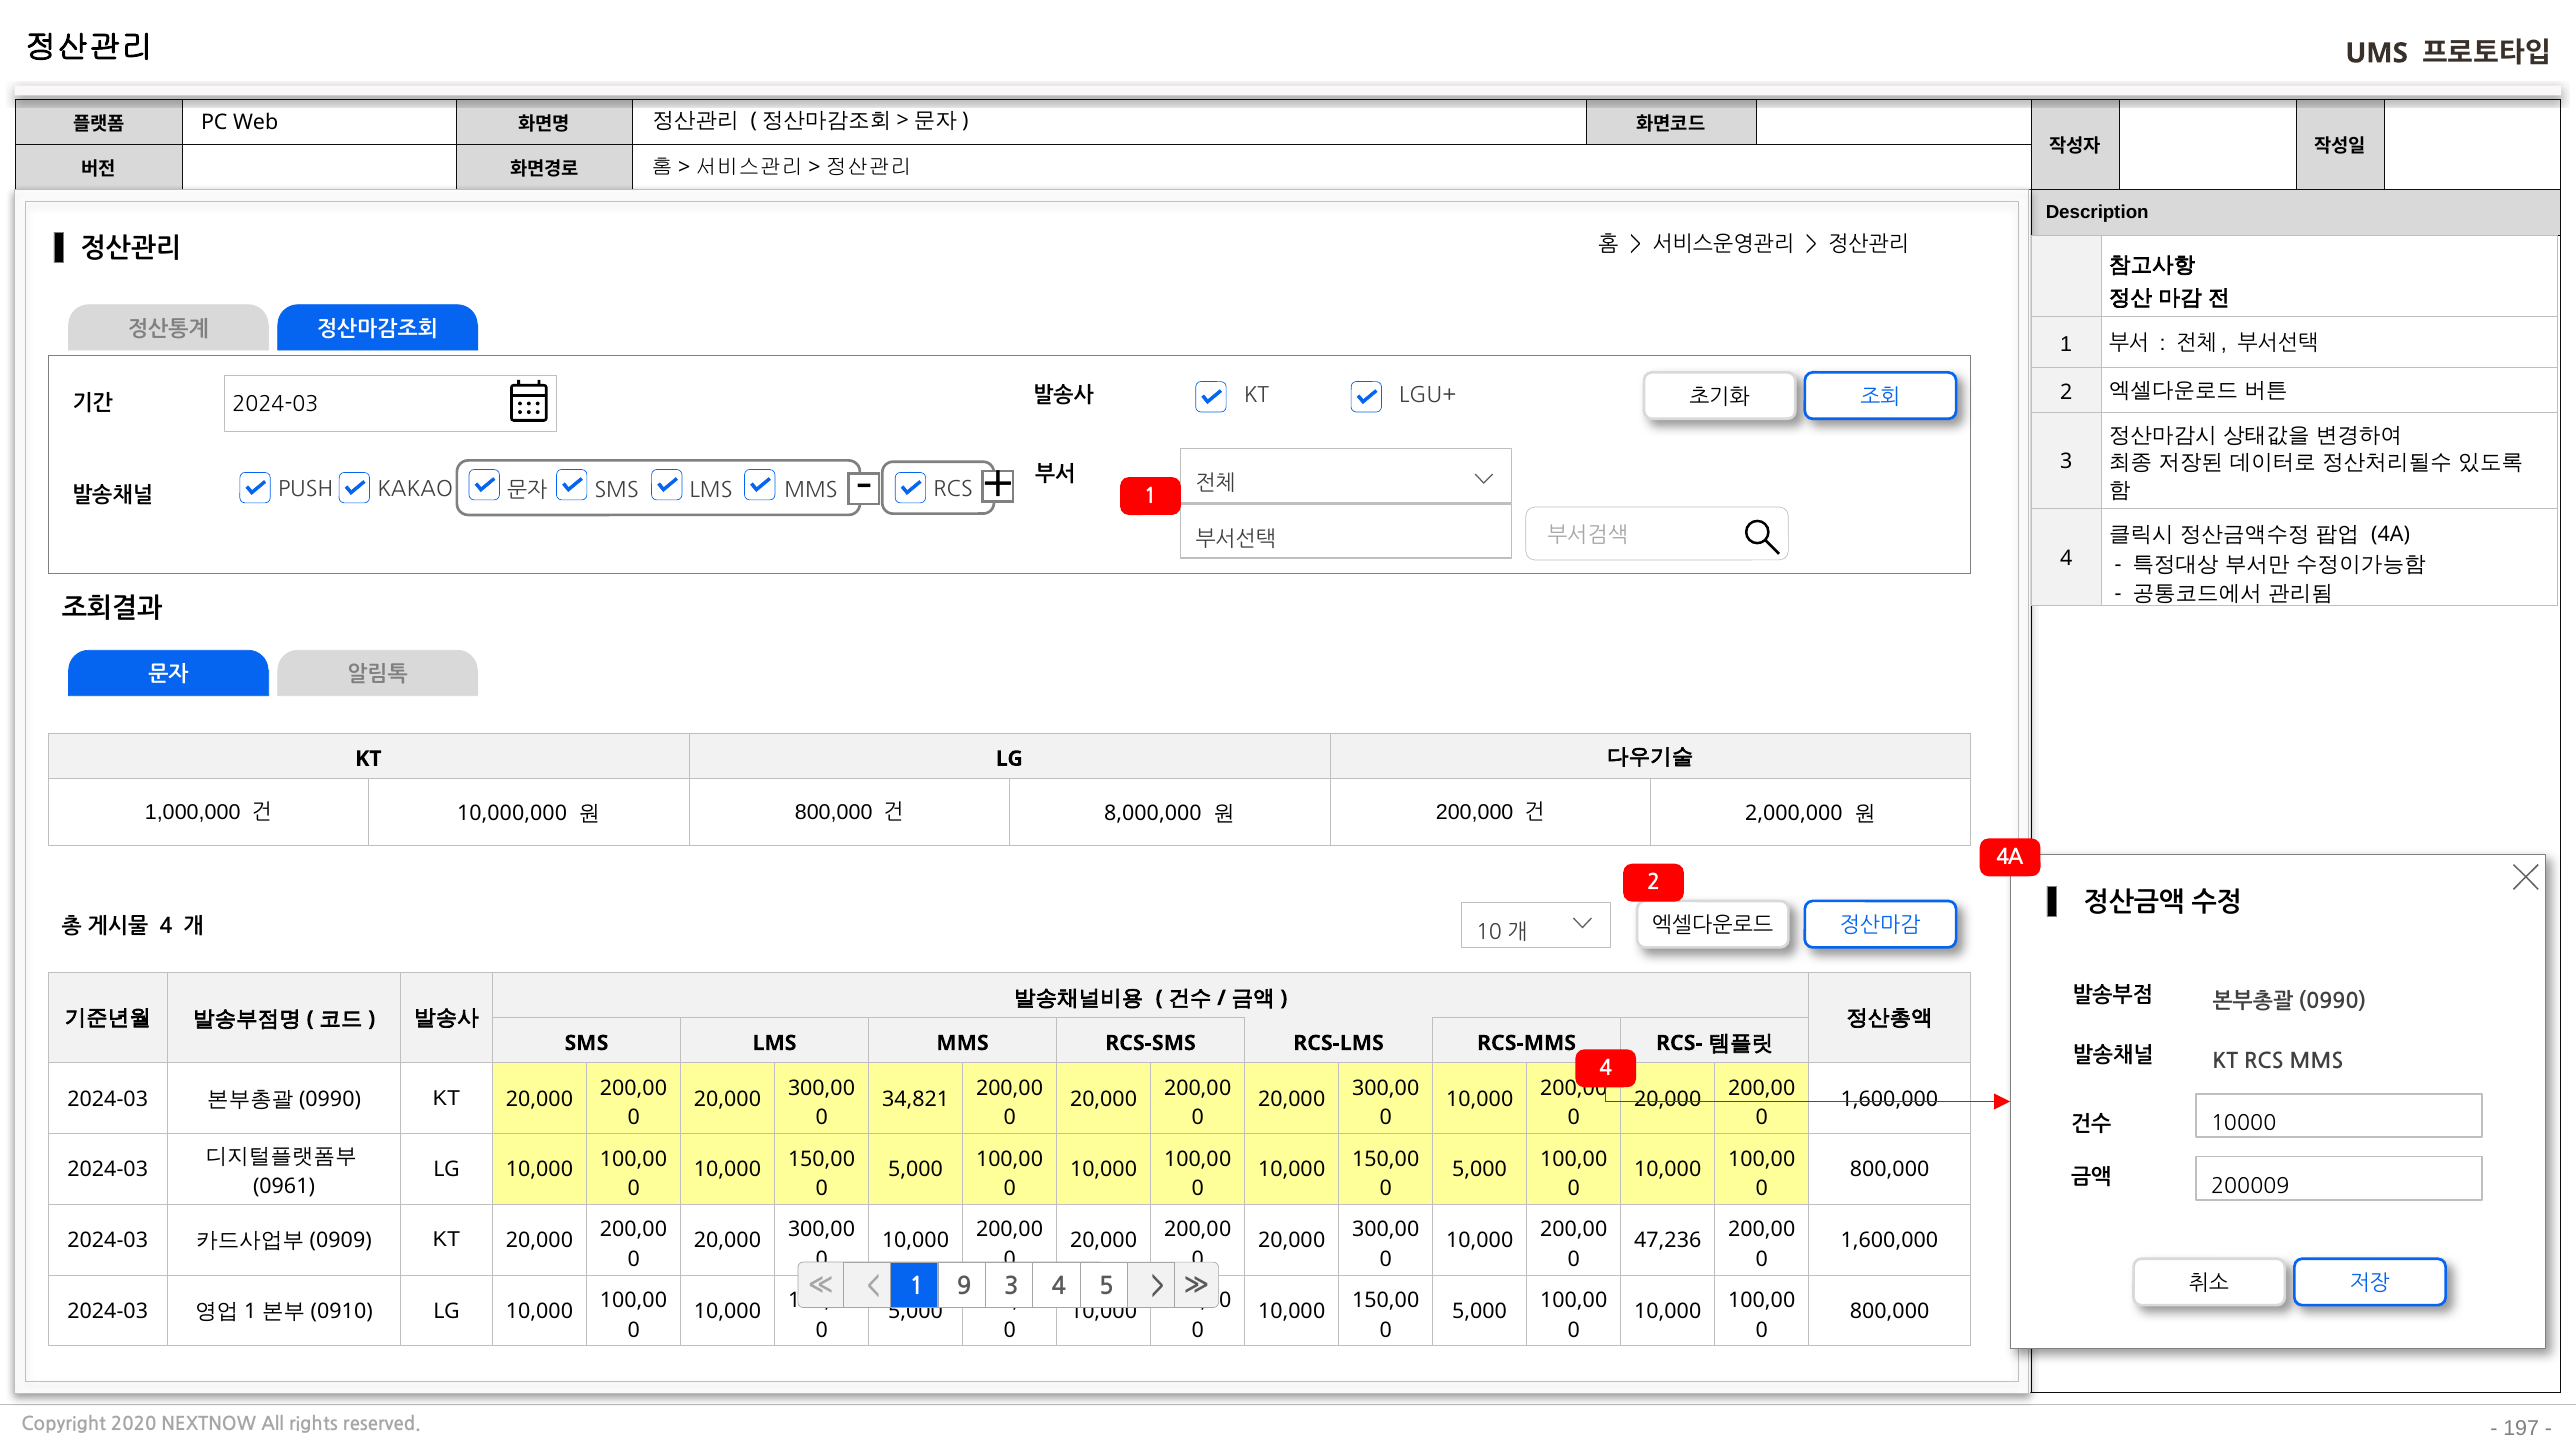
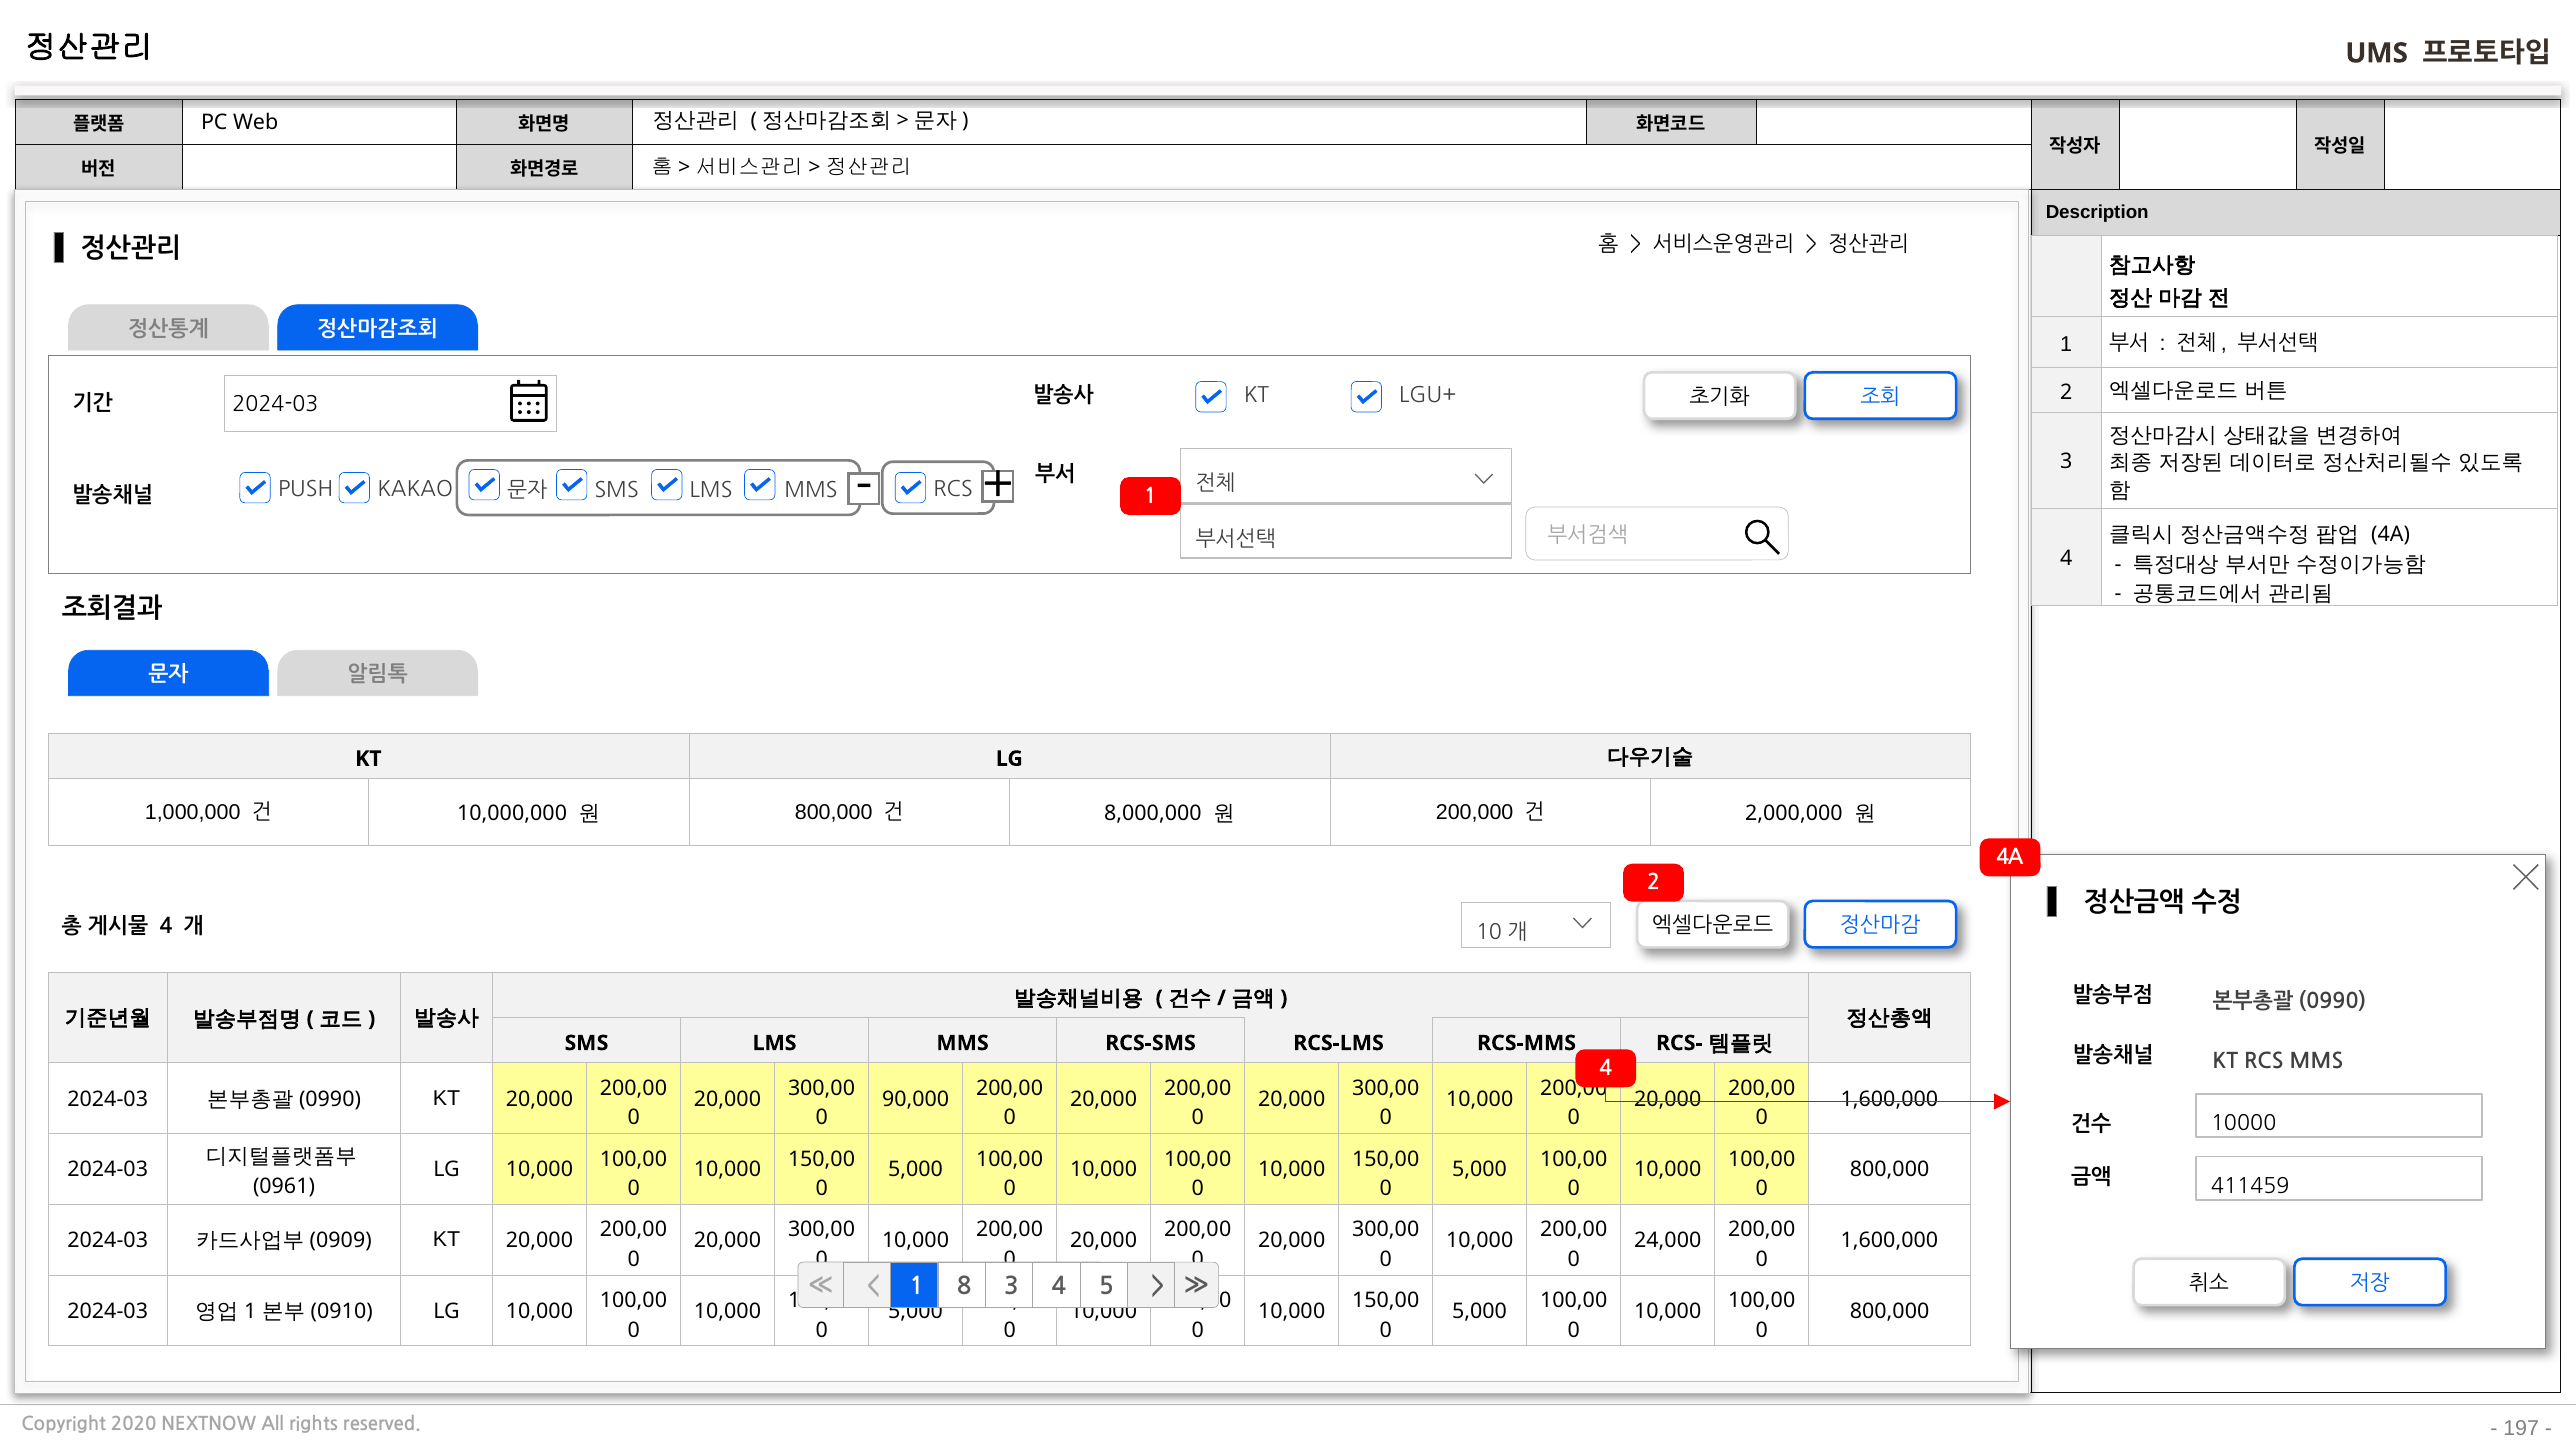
34,821: 34,821 -> 90,000
200009: 200009 -> 411459
47,236: 47,236 -> 24,000
9: 9 -> 8
